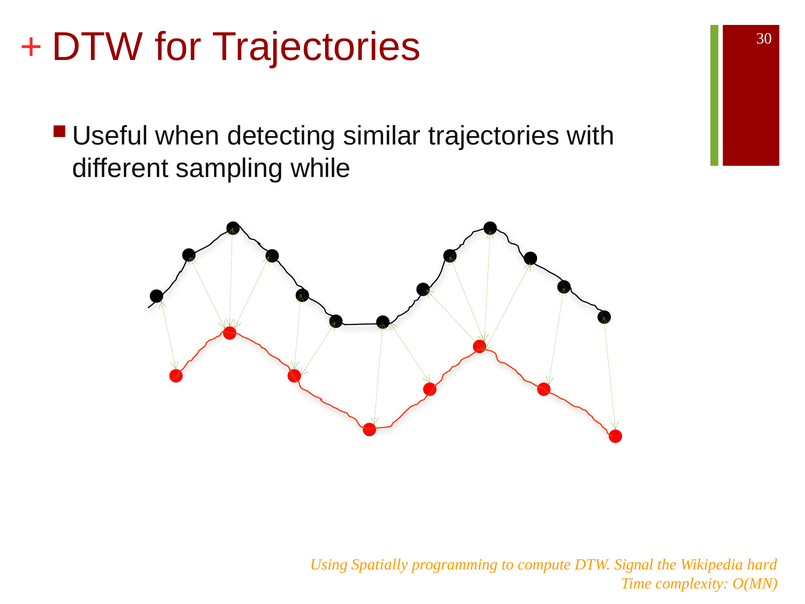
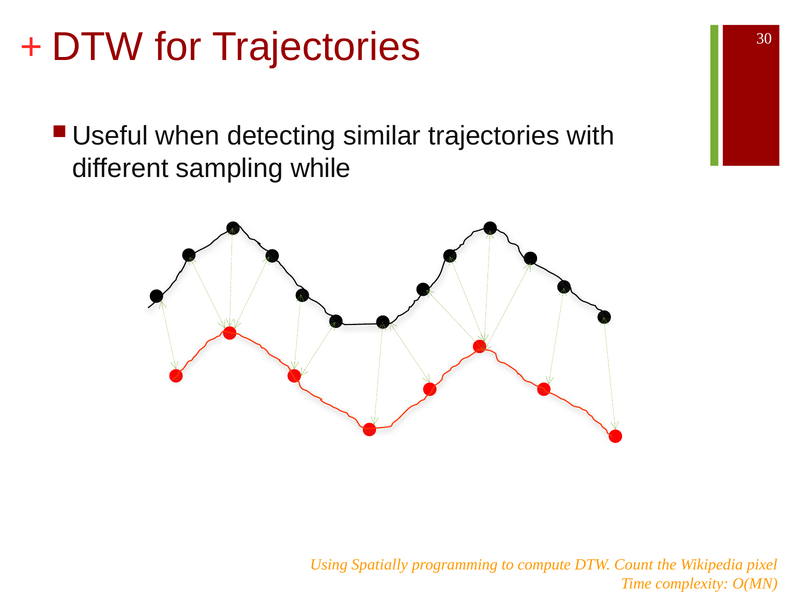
Signal: Signal -> Count
hard: hard -> pixel
